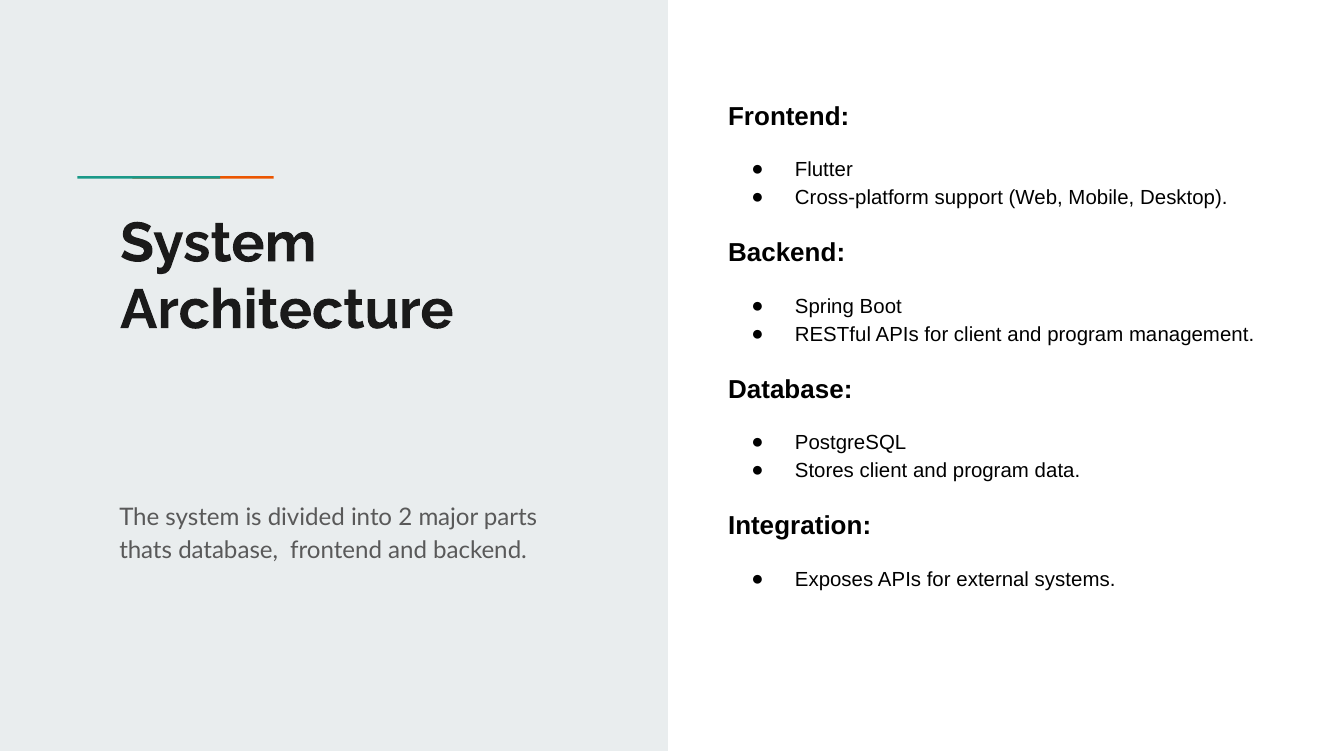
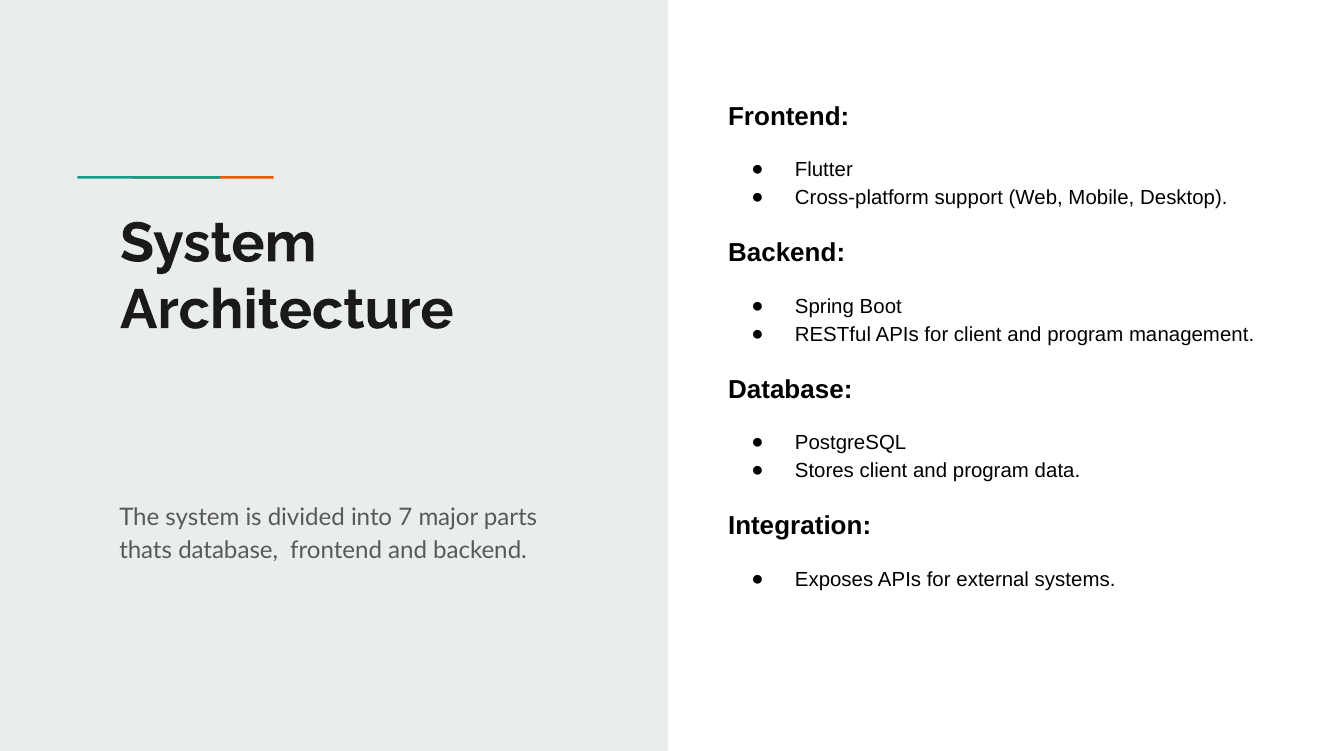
2: 2 -> 7
